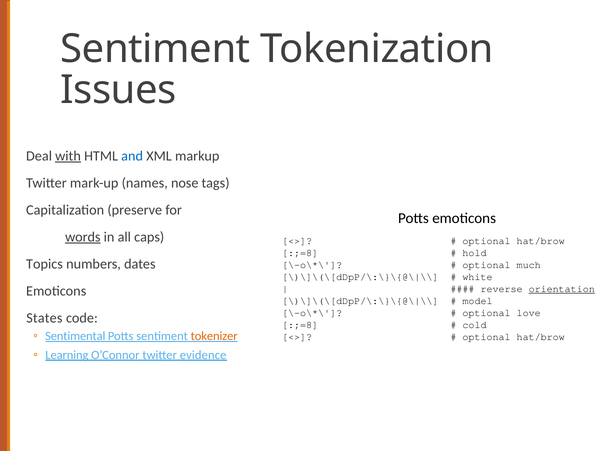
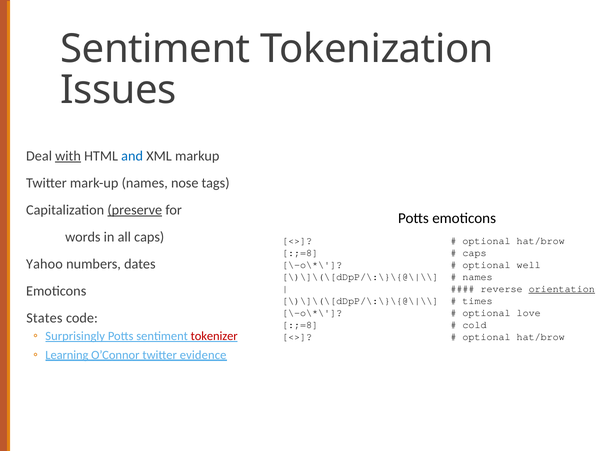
preserve underline: none -> present
words underline: present -> none
hold at (475, 253): hold -> caps
Topics: Topics -> Yahoo
much: much -> well
white at (478, 277): white -> names
model: model -> times
Sentimental: Sentimental -> Surprisingly
tokenizer colour: orange -> red
